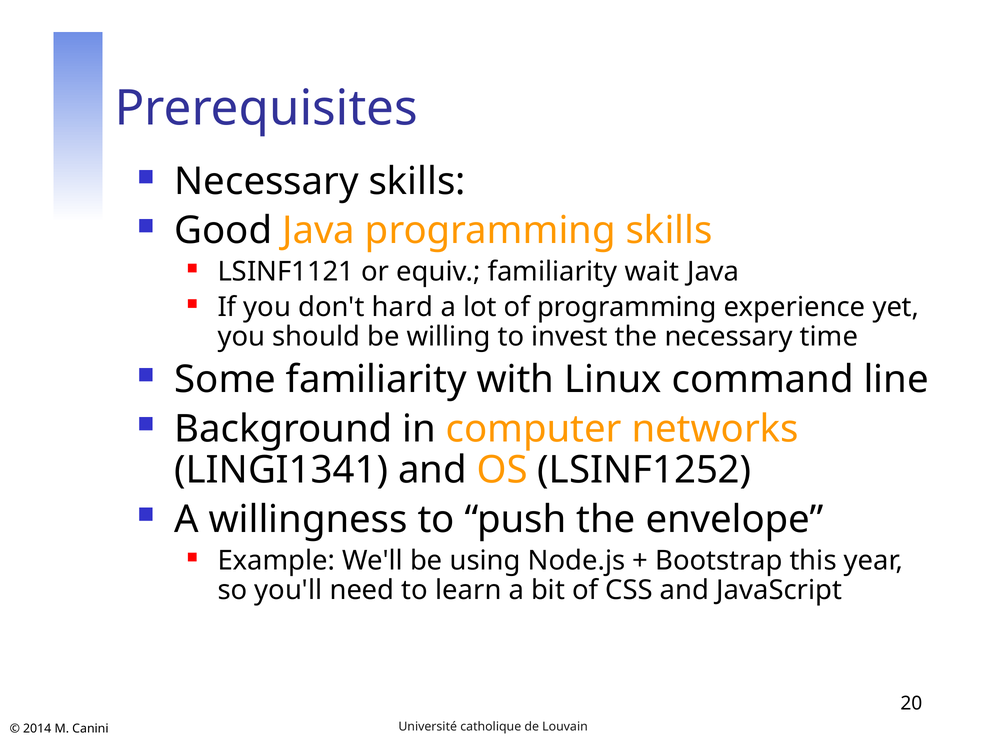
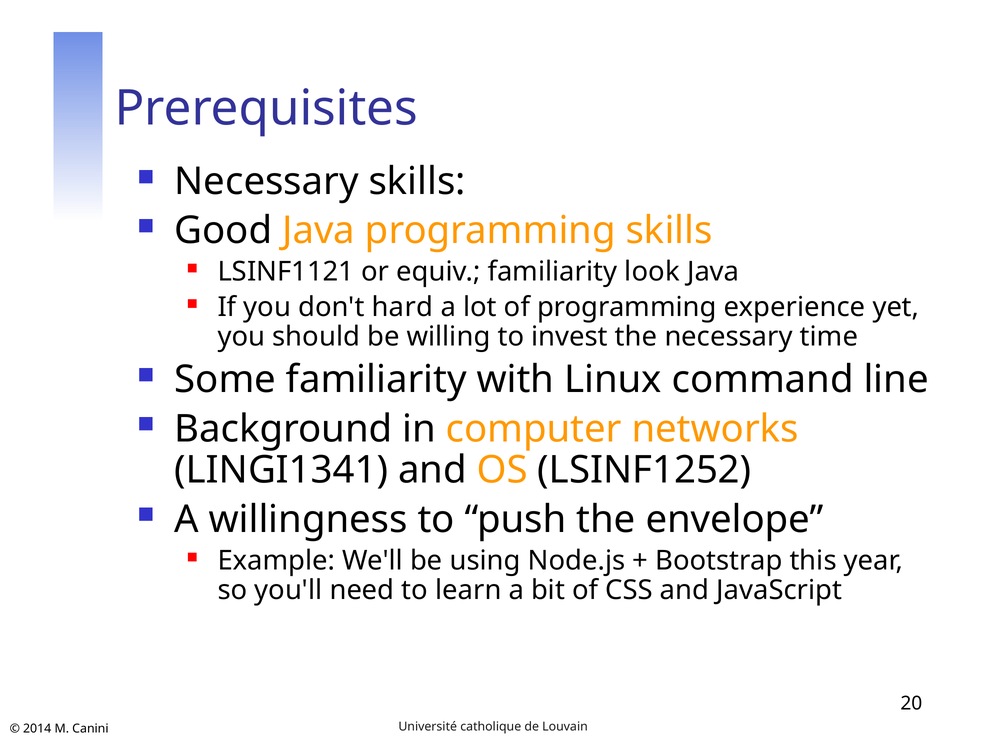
wait: wait -> look
